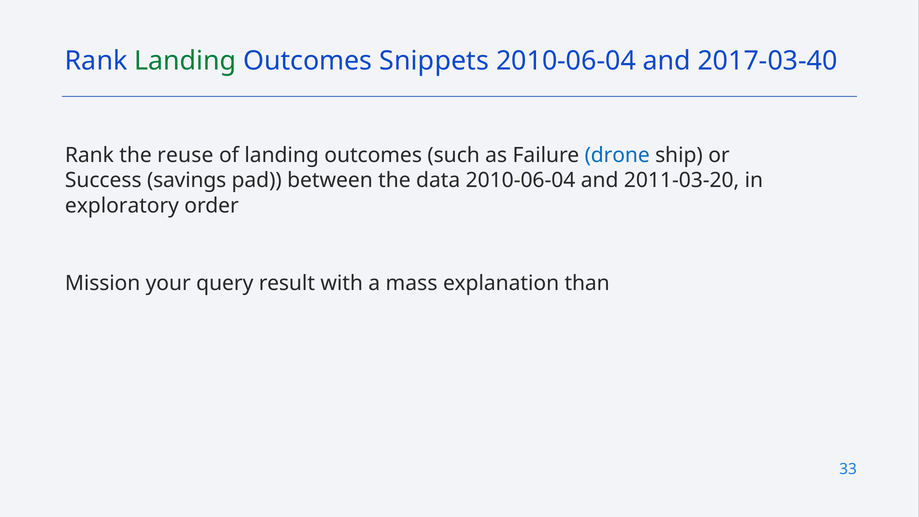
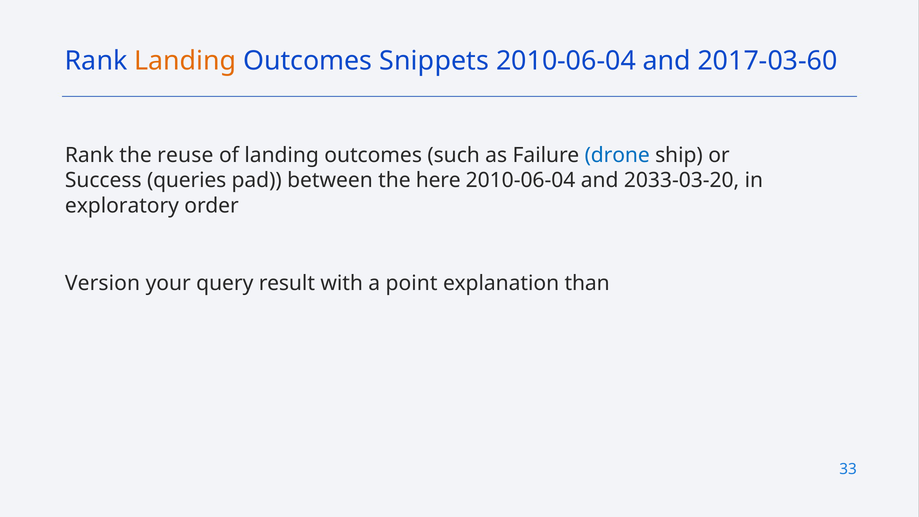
Landing at (185, 61) colour: green -> orange
2017-03-40: 2017-03-40 -> 2017-03-60
savings: savings -> queries
data: data -> here
2011-03-20: 2011-03-20 -> 2033-03-20
Mission: Mission -> Version
mass: mass -> point
